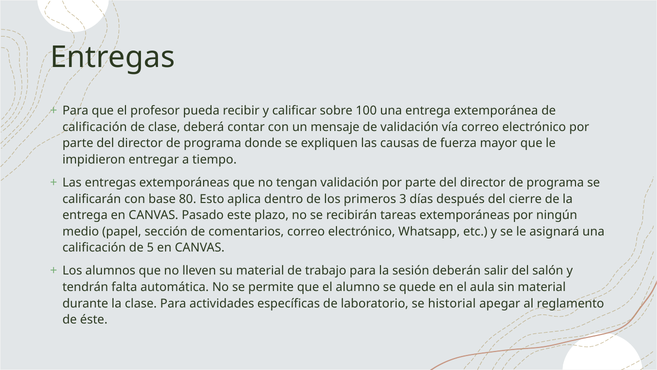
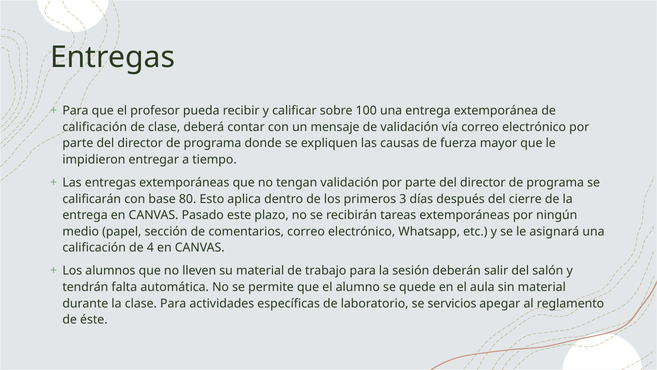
5: 5 -> 4
historial: historial -> servicios
